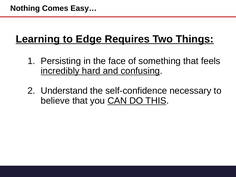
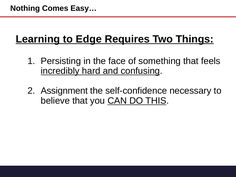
Understand: Understand -> Assignment
